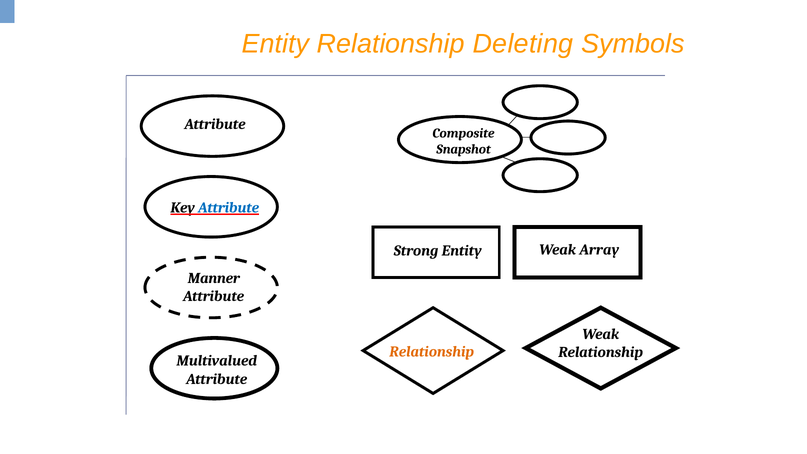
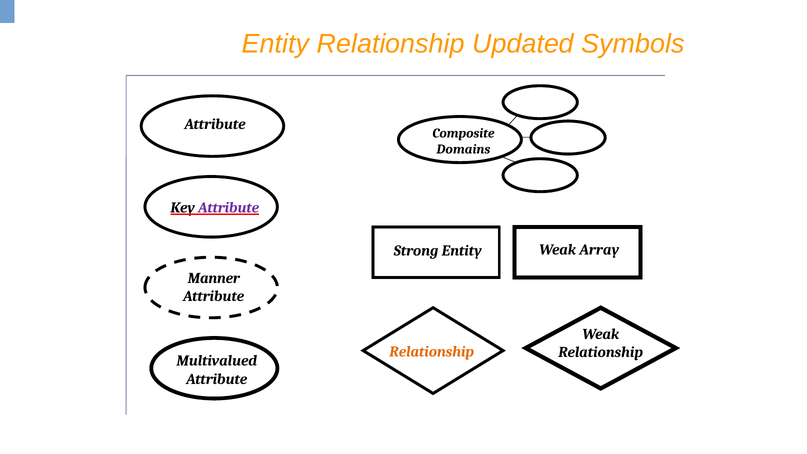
Deleting: Deleting -> Updated
Snapshot: Snapshot -> Domains
Attribute at (229, 208) colour: blue -> purple
